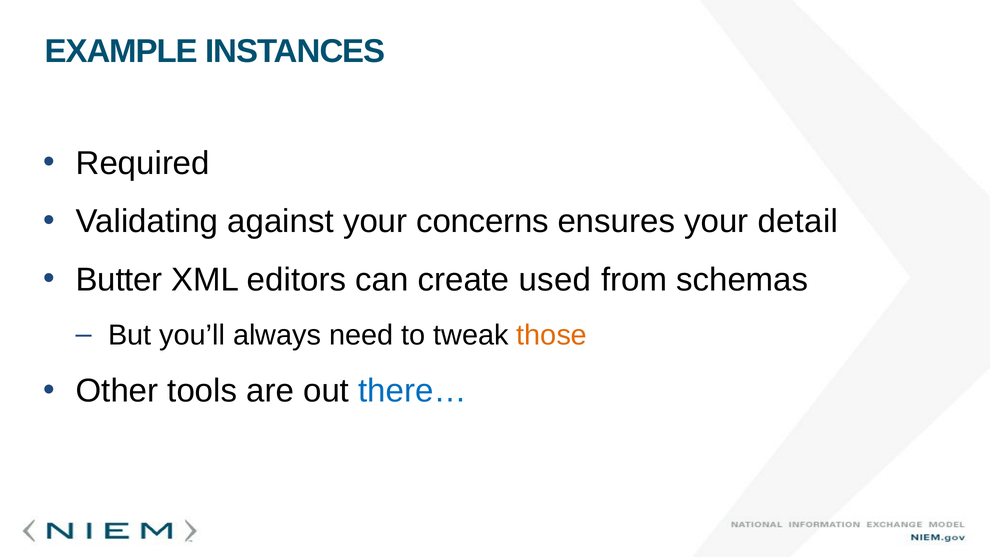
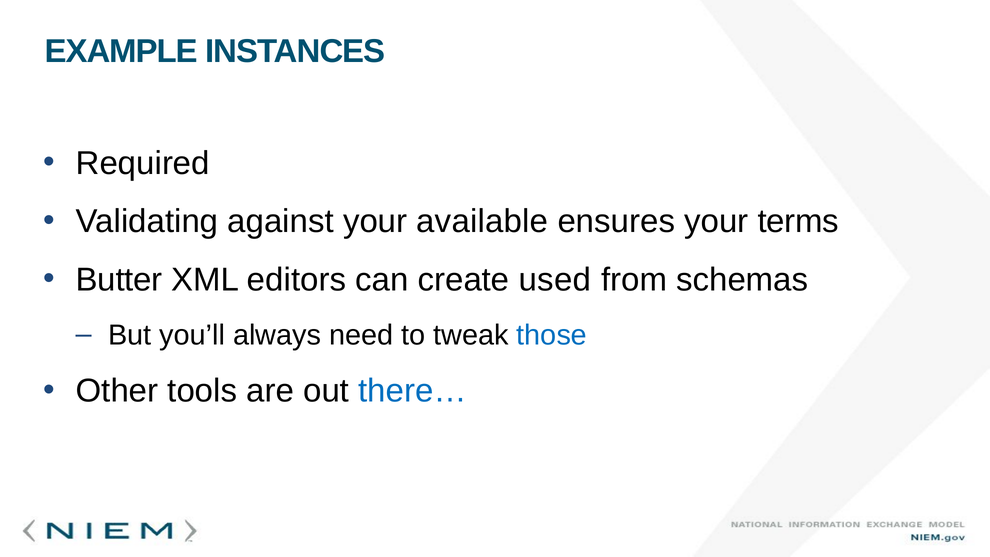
concerns: concerns -> available
detail: detail -> terms
those colour: orange -> blue
